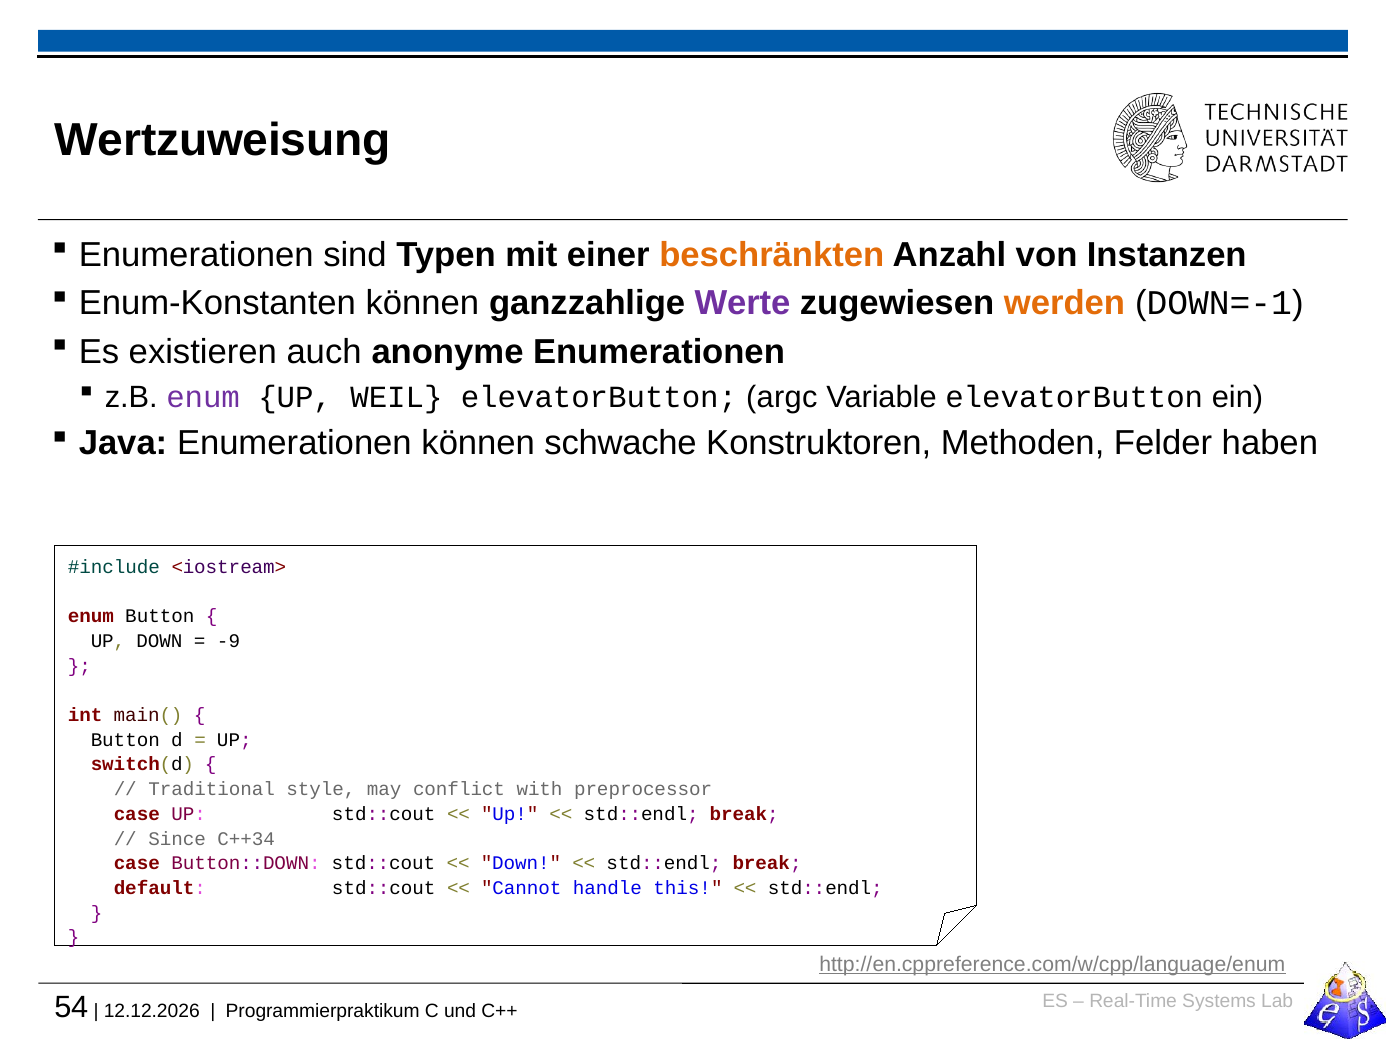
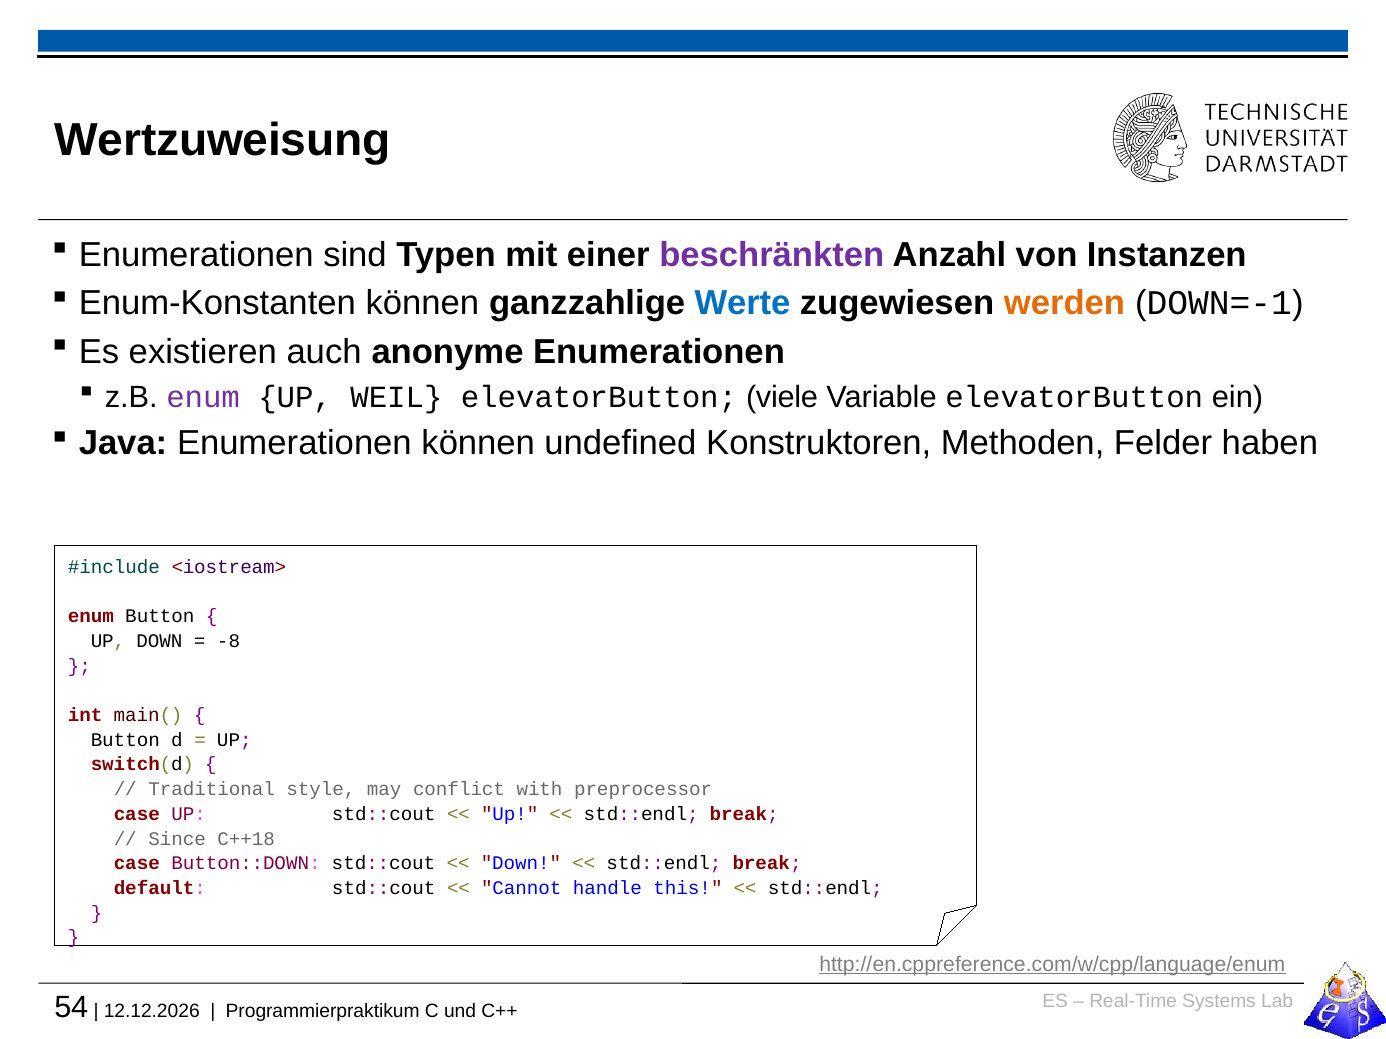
beschränkten colour: orange -> purple
Werte colour: purple -> blue
argc: argc -> viele
schwache: schwache -> undefined
-9: -9 -> -8
C++34: C++34 -> C++18
